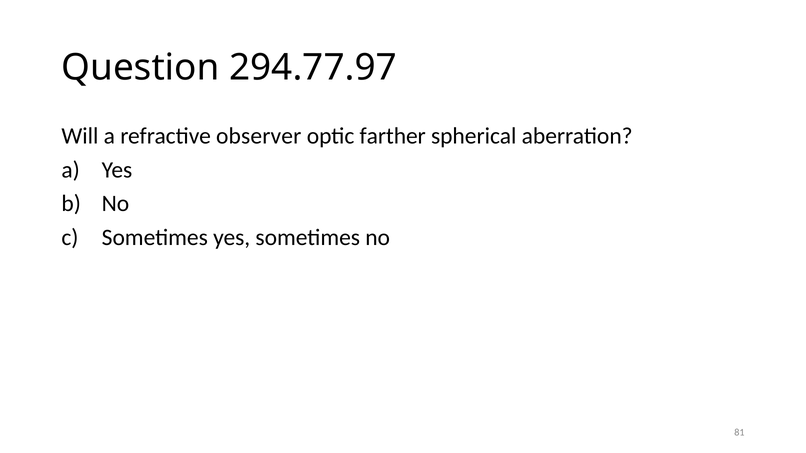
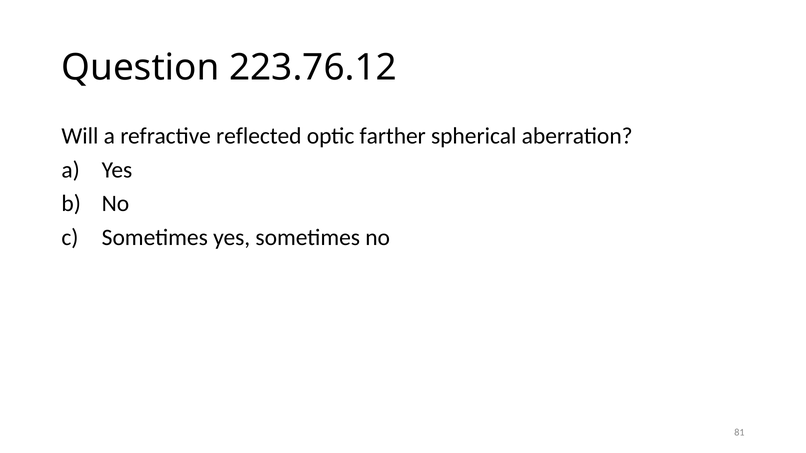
294.77.97: 294.77.97 -> 223.76.12
observer: observer -> reflected
